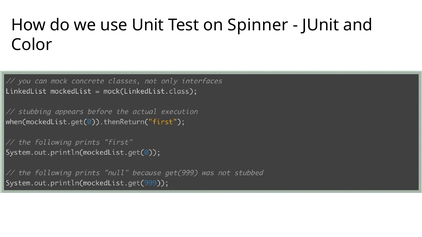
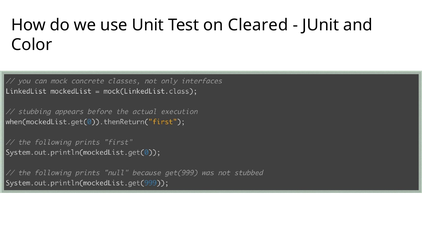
Spinner: Spinner -> Cleared
